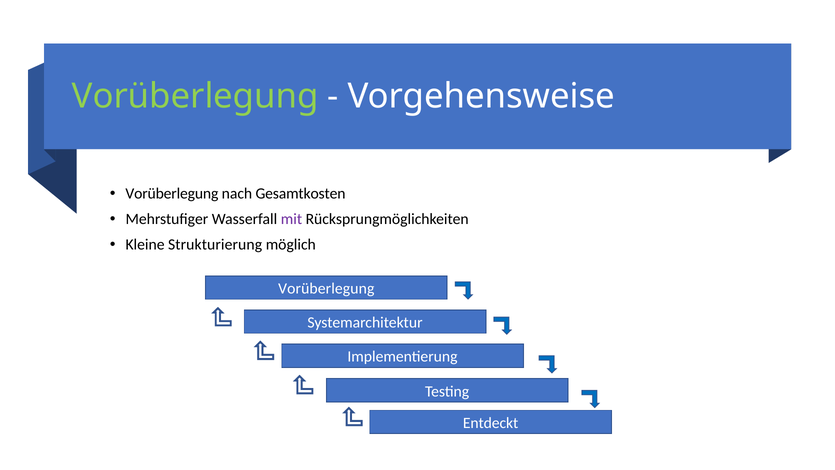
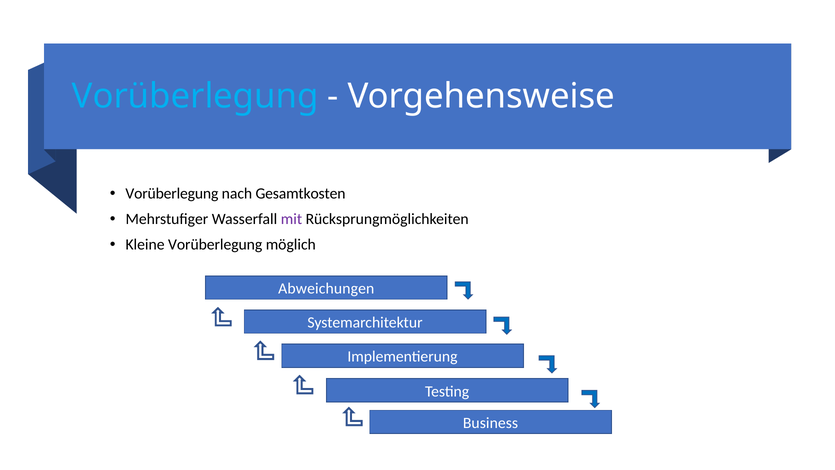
Vorüberlegung at (195, 96) colour: light green -> light blue
Kleine Strukturierung: Strukturierung -> Vorüberlegung
Vorüberlegung at (326, 288): Vorüberlegung -> Abweichungen
Entdeckt: Entdeckt -> Business
